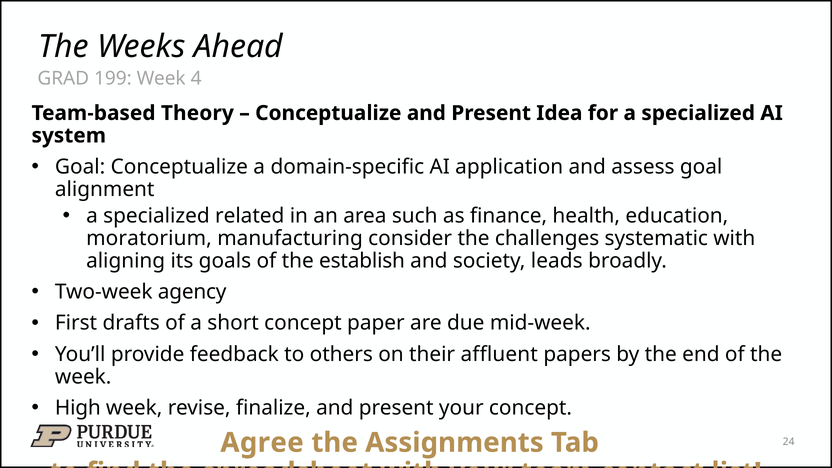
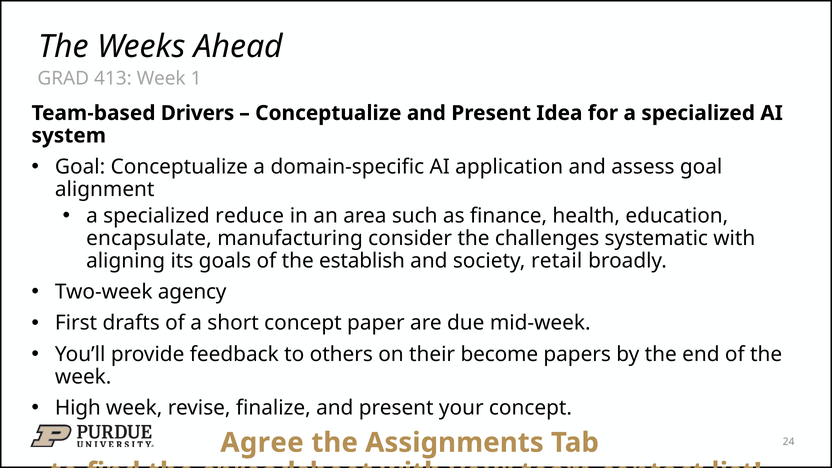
199: 199 -> 413
4: 4 -> 1
Theory: Theory -> Drivers
related: related -> reduce
moratorium: moratorium -> encapsulate
leads: leads -> retail
affluent: affluent -> become
